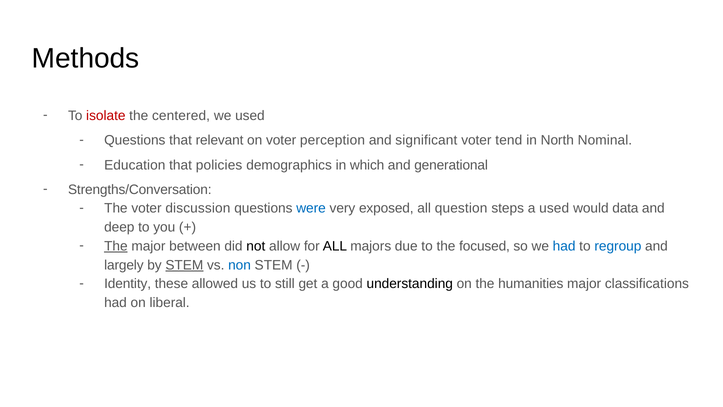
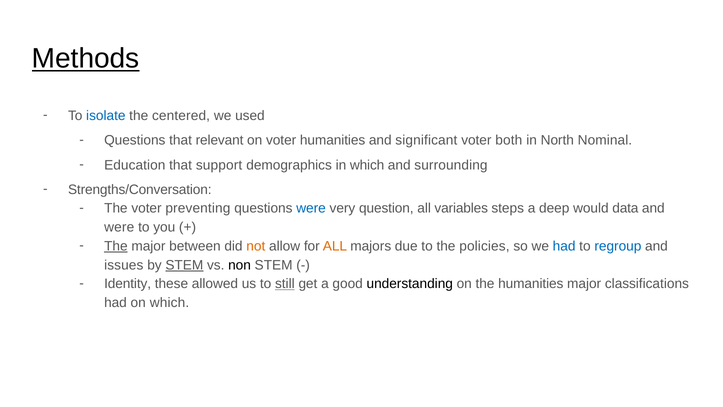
Methods underline: none -> present
isolate colour: red -> blue
voter perception: perception -> humanities
tend: tend -> both
policies: policies -> support
generational: generational -> surrounding
discussion: discussion -> preventing
exposed: exposed -> question
question: question -> variables
a used: used -> deep
deep at (119, 227): deep -> were
not colour: black -> orange
ALL at (335, 246) colour: black -> orange
focused: focused -> policies
largely: largely -> issues
non colour: blue -> black
still underline: none -> present
on liberal: liberal -> which
